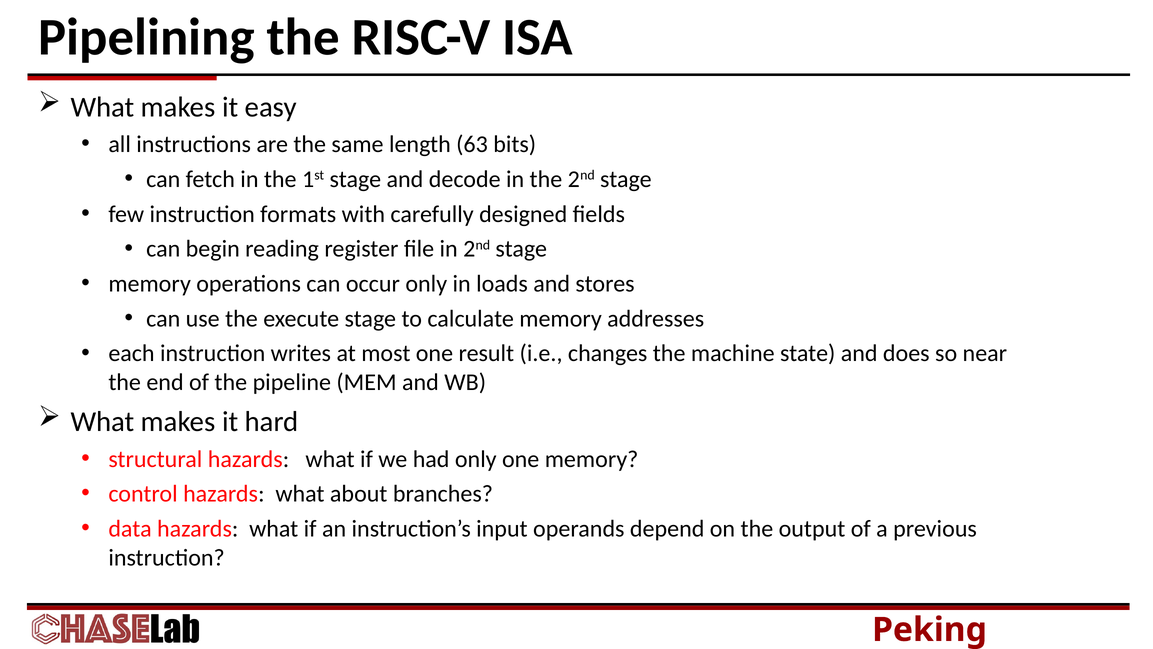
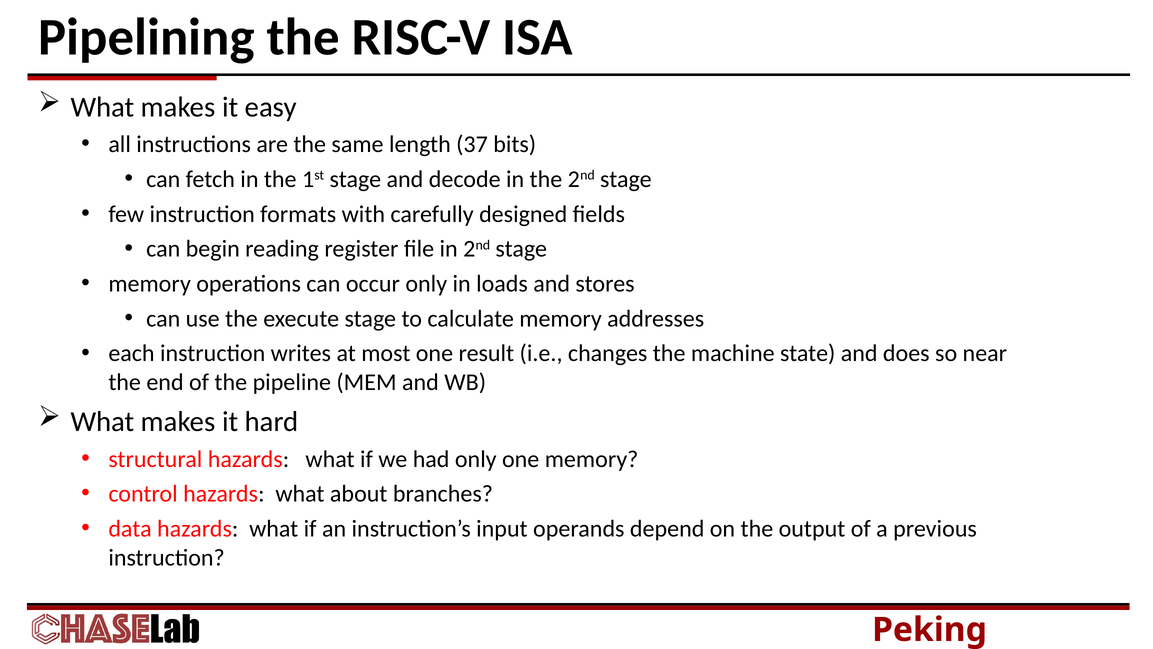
63: 63 -> 37
